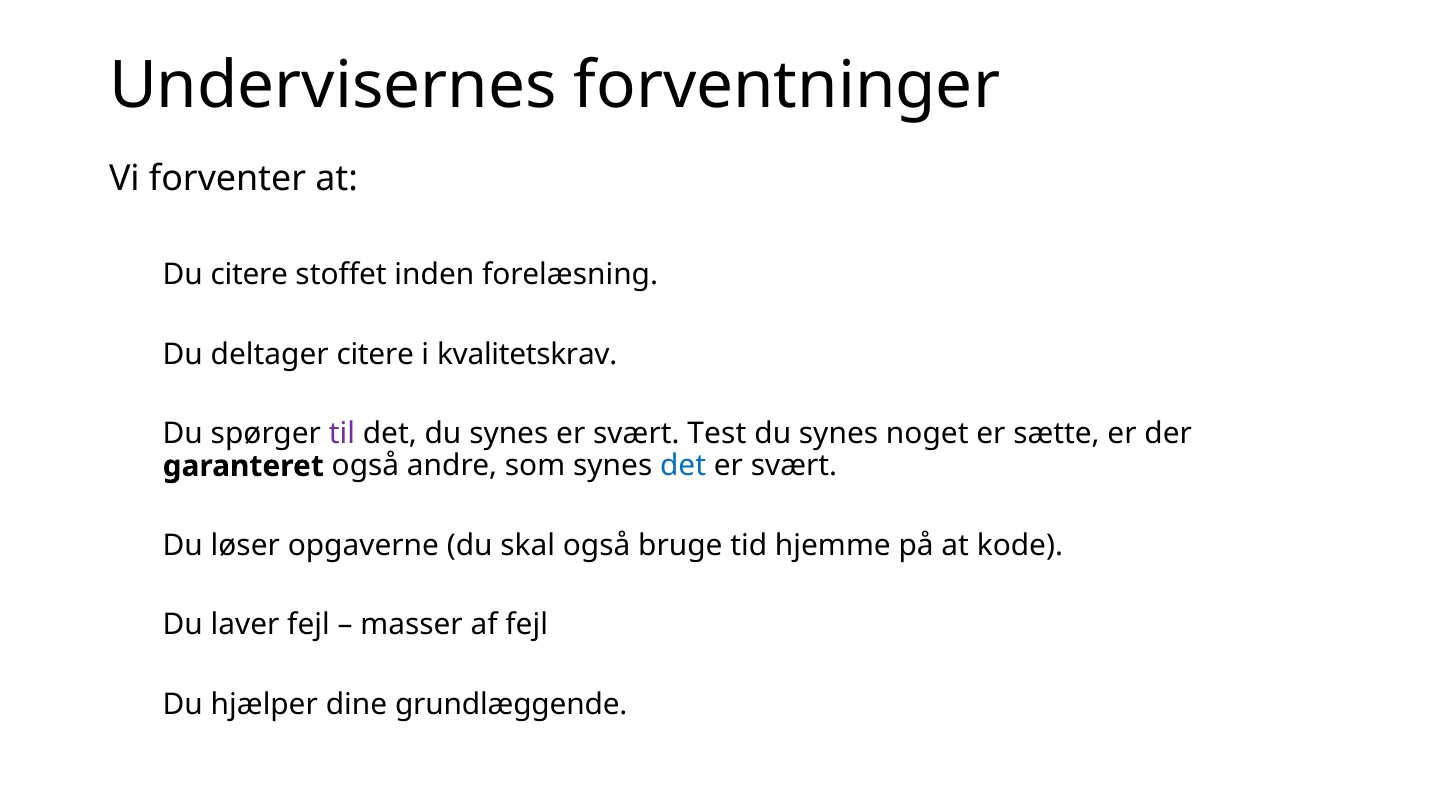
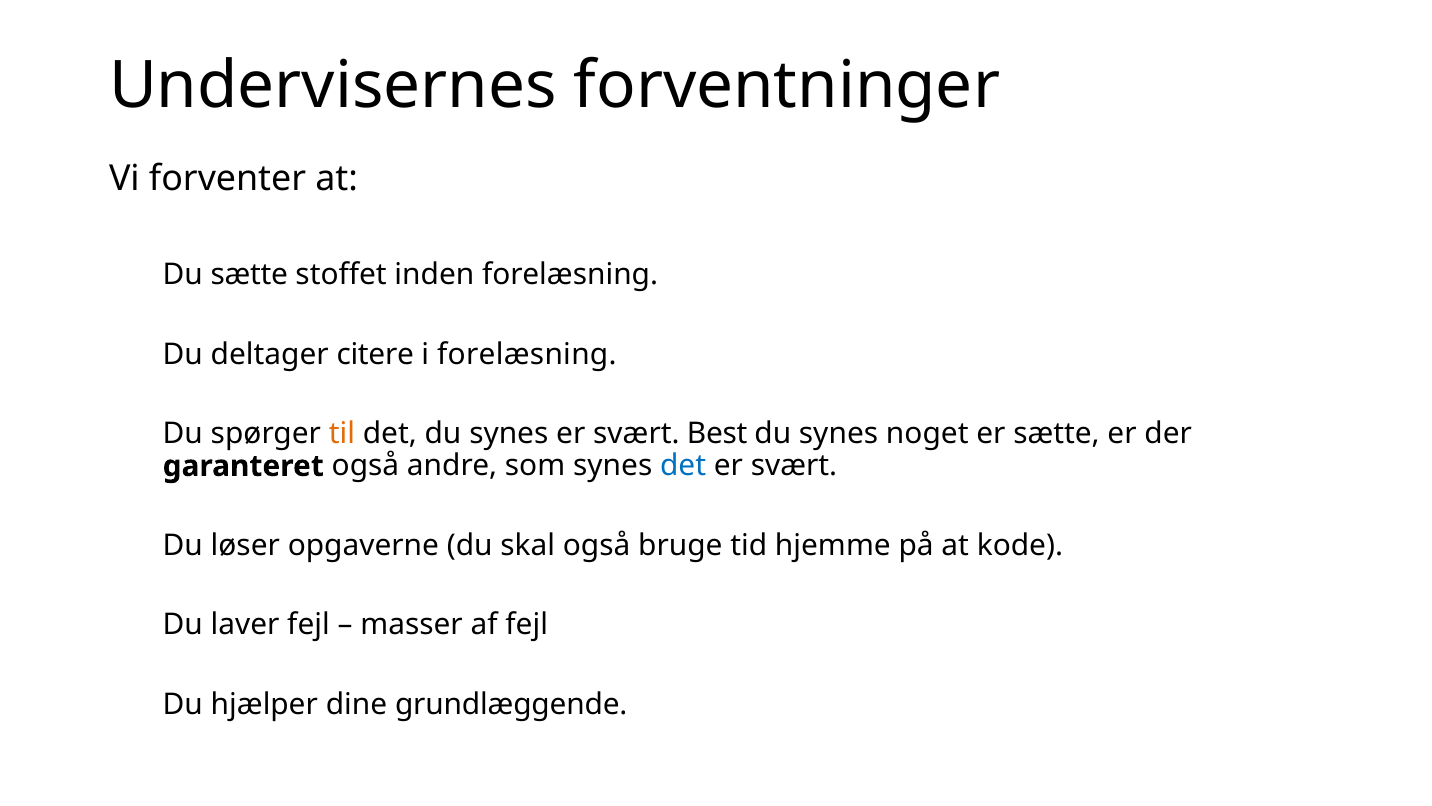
Du citere: citere -> sætte
i kvalitetskrav: kvalitetskrav -> forelæsning
til colour: purple -> orange
Test: Test -> Best
